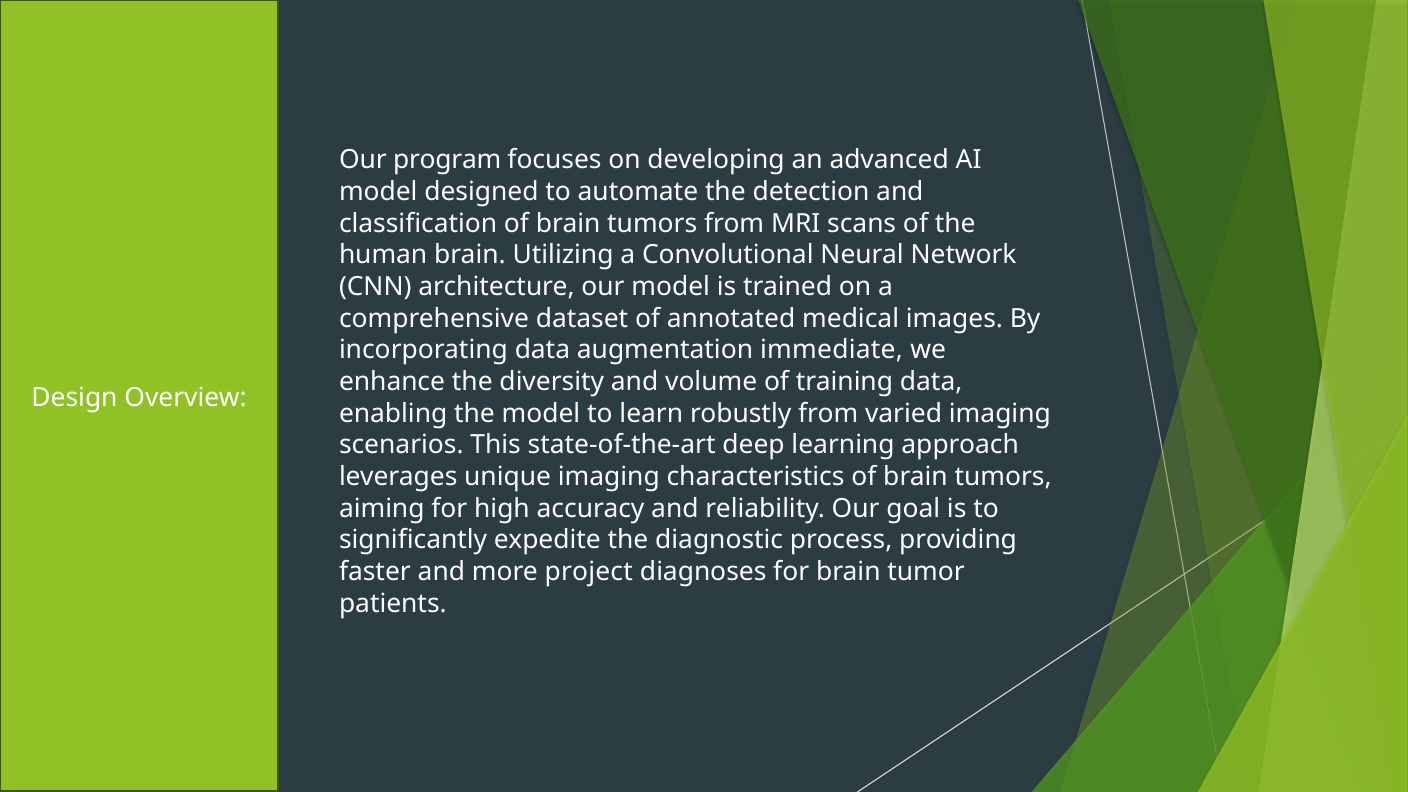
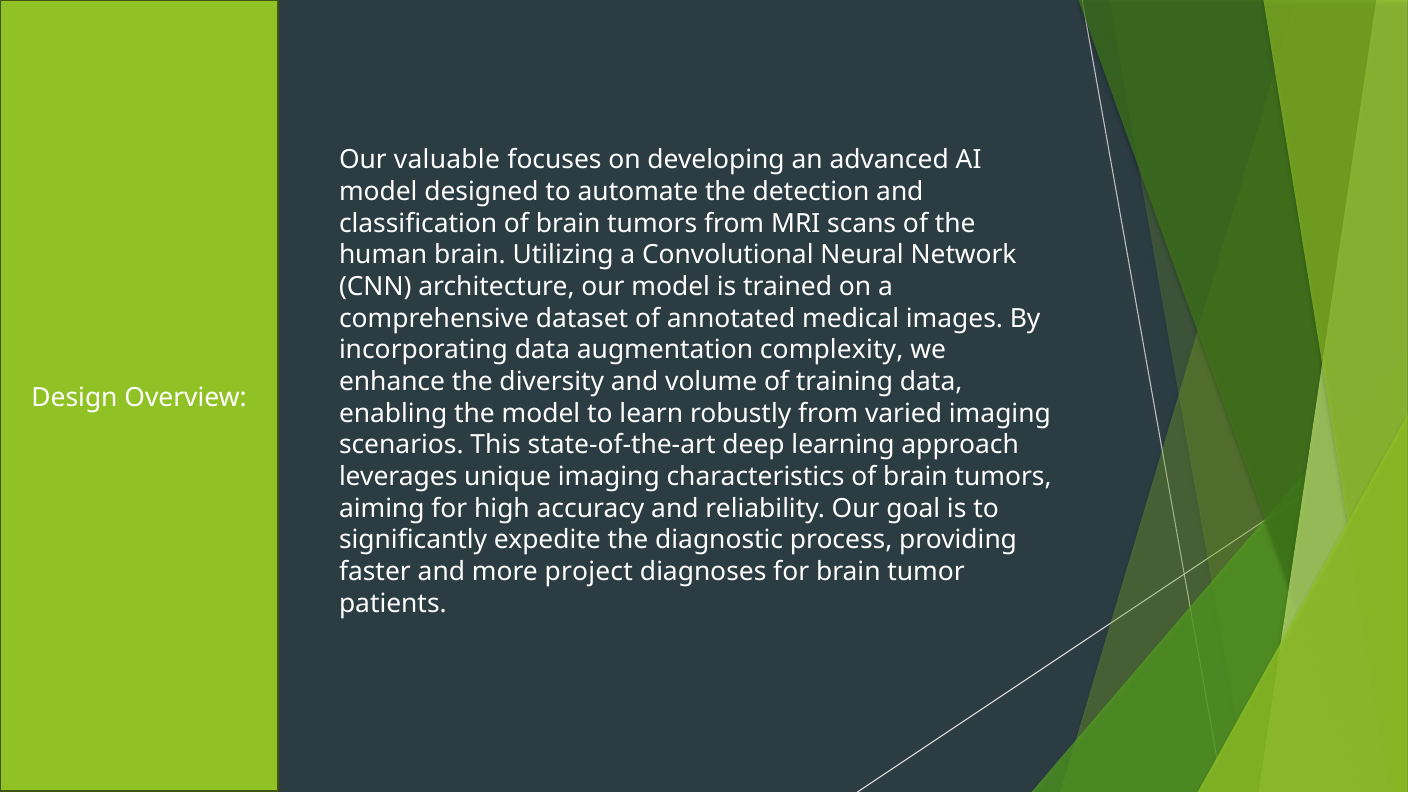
program: program -> valuable
immediate: immediate -> complexity
